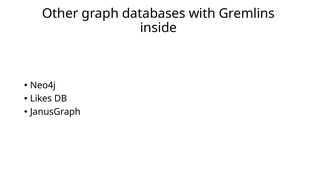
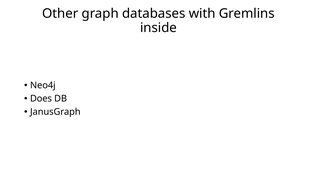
Likes: Likes -> Does
